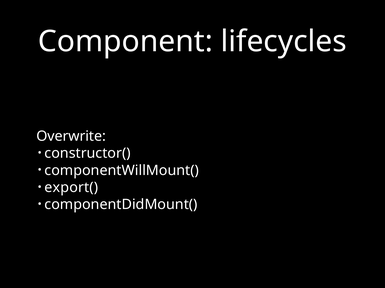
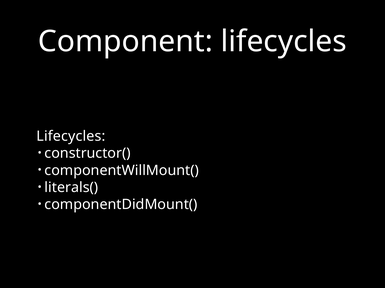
Overwrite at (71, 136): Overwrite -> Lifecycles
export(: export( -> literals(
